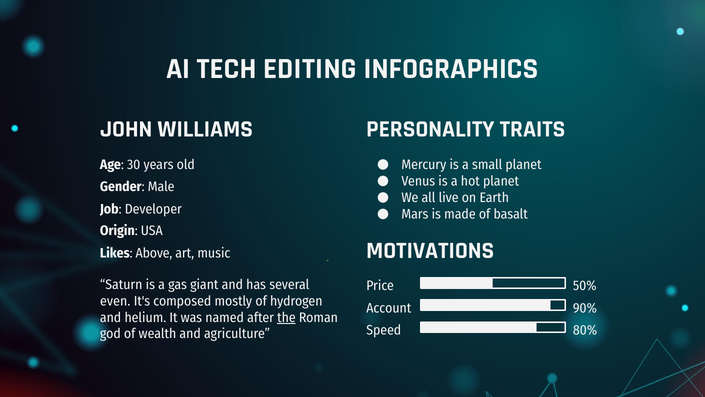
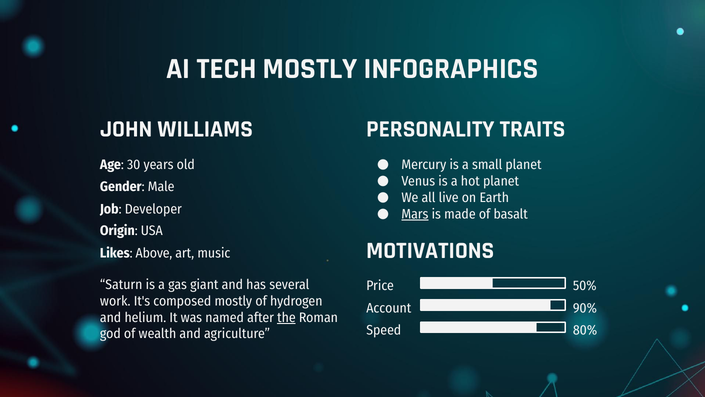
TECH EDITING: EDITING -> MOSTLY
Mars underline: none -> present
even: even -> work
